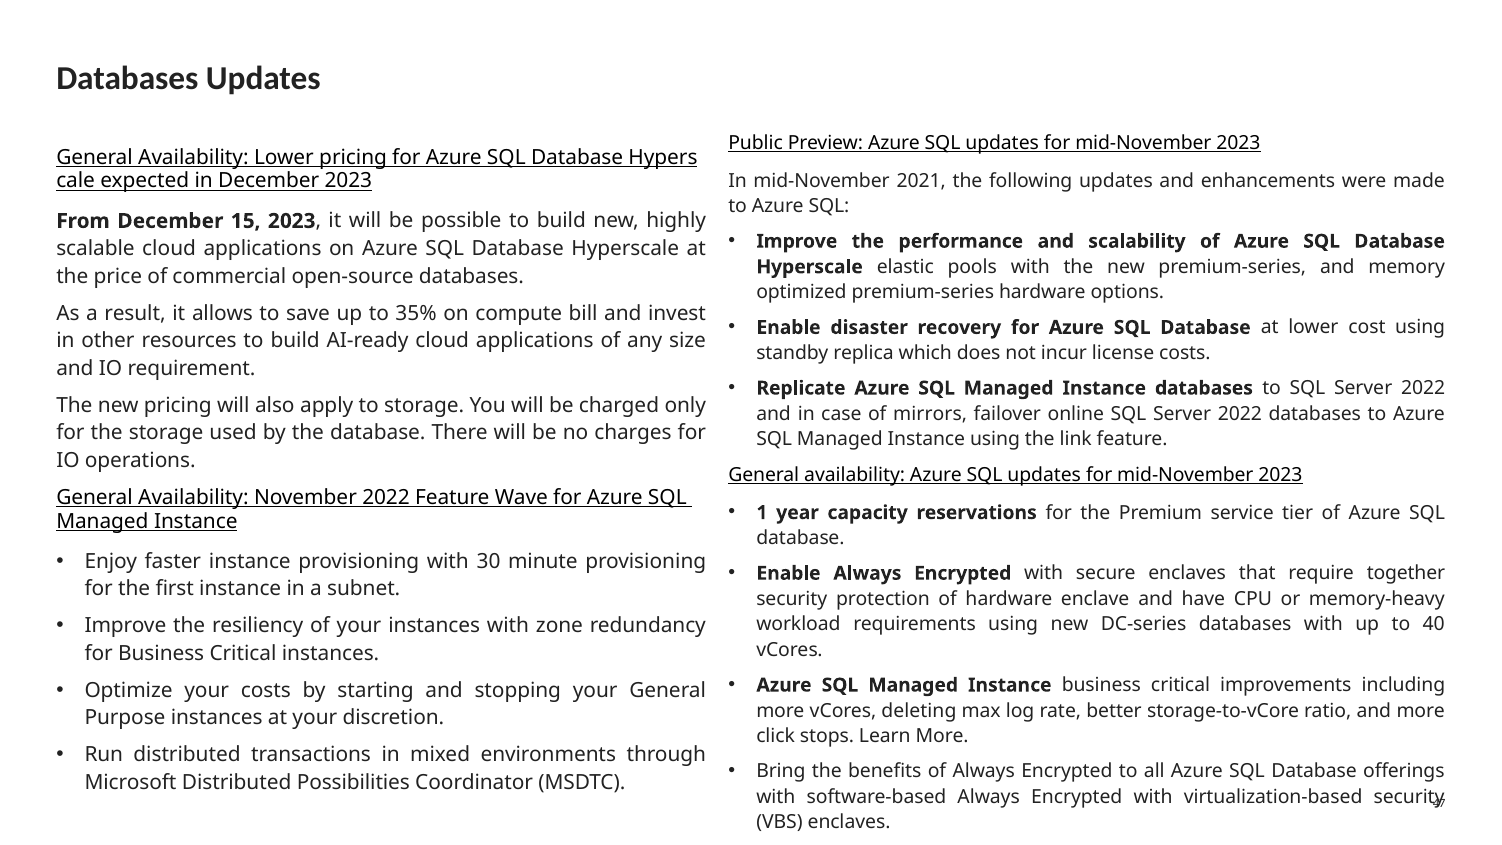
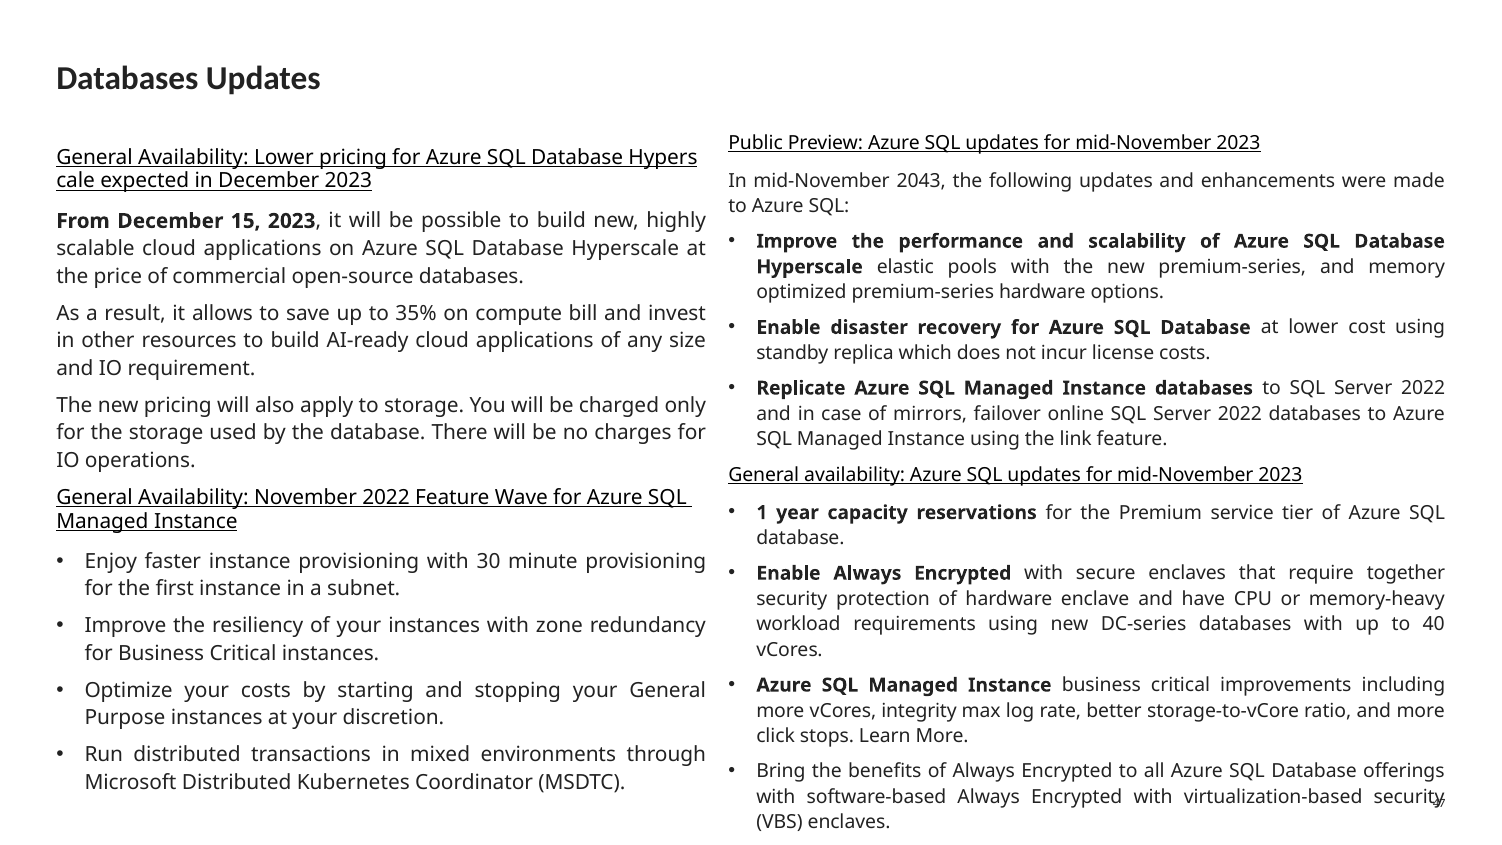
2021: 2021 -> 2043
deleting: deleting -> integrity
Possibilities: Possibilities -> Kubernetes
